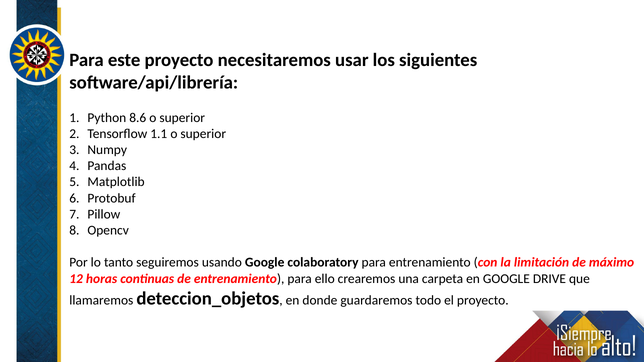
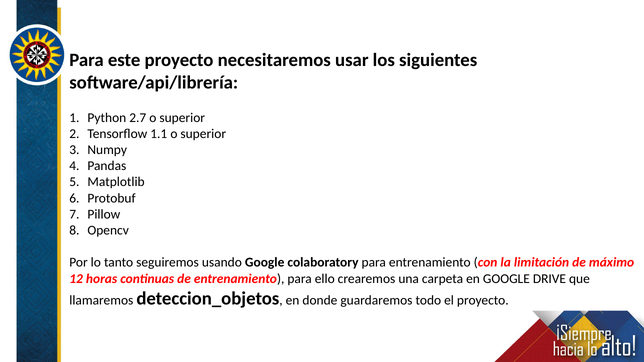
8.6: 8.6 -> 2.7
